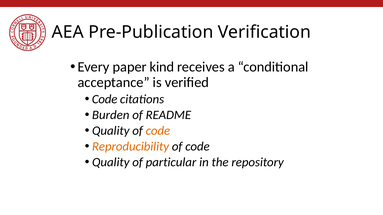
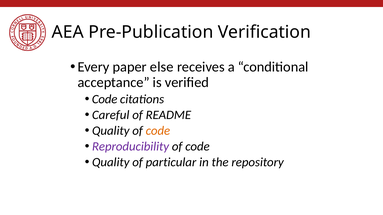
kind: kind -> else
Burden: Burden -> Careful
Reproducibility colour: orange -> purple
